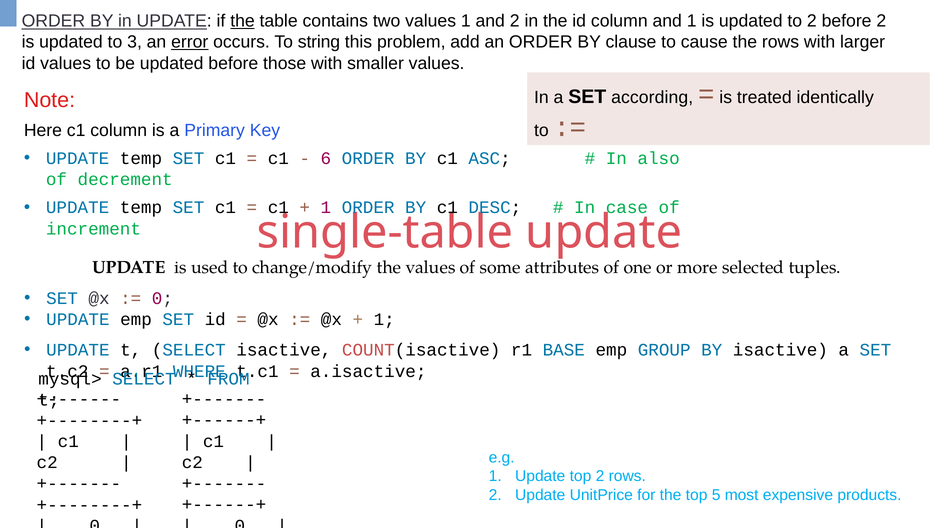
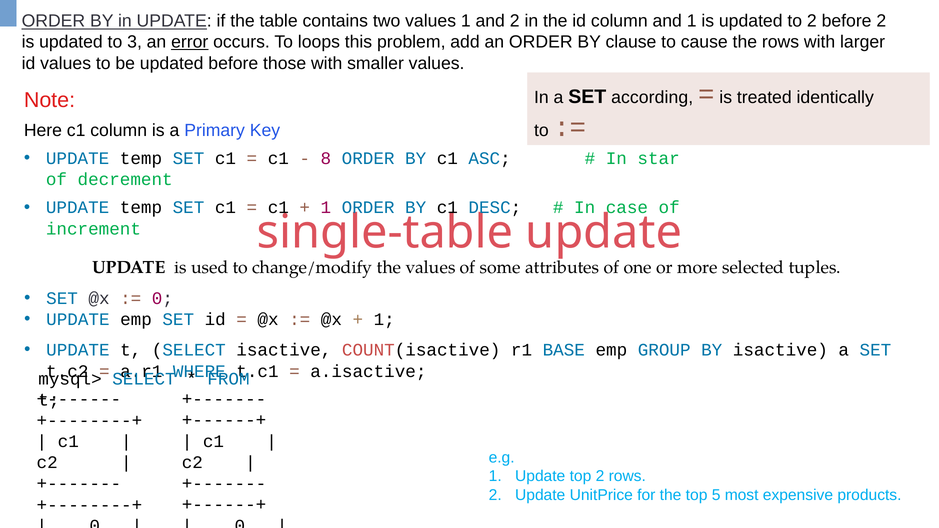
the at (243, 21) underline: present -> none
string: string -> loops
6 at (326, 158): 6 -> 8
also: also -> star
